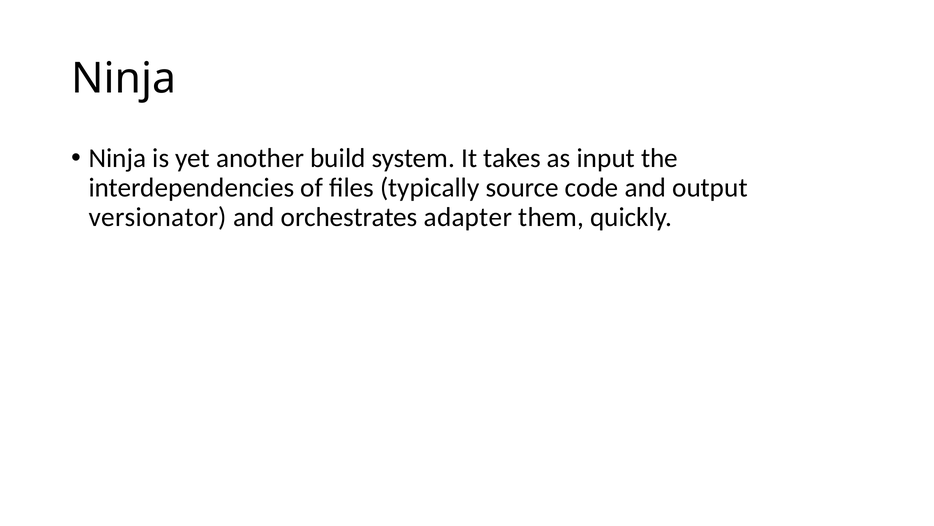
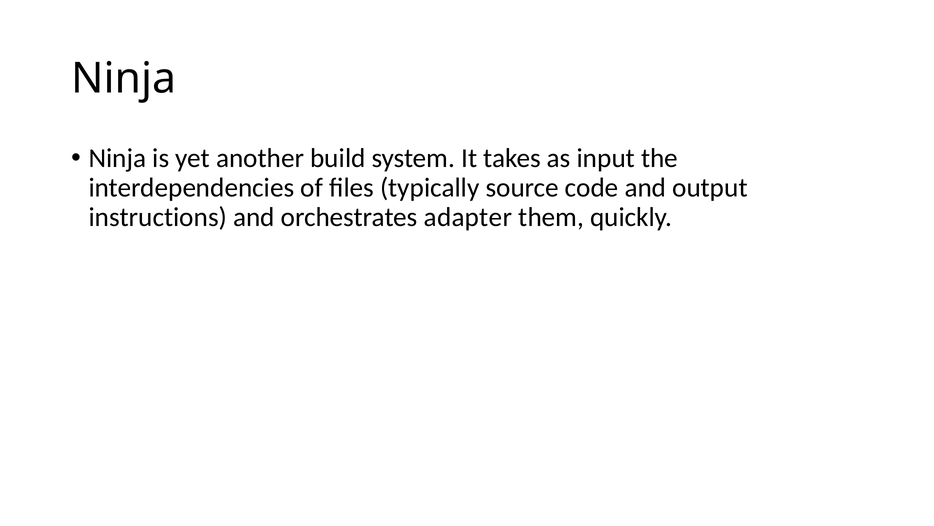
versionator: versionator -> instructions
